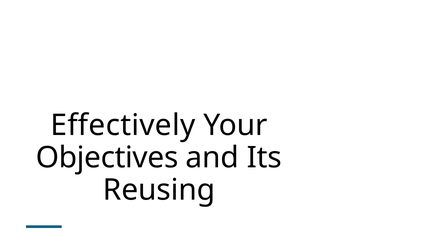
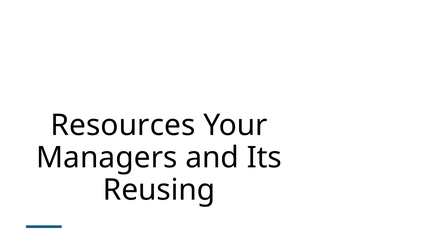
Effectively: Effectively -> Resources
Objectives: Objectives -> Managers
